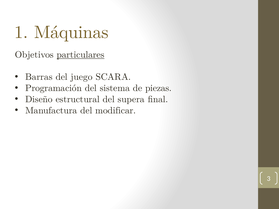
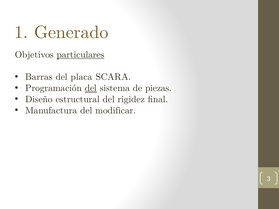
Máquinas: Máquinas -> Generado
juego: juego -> placa
del at (91, 88) underline: none -> present
supera: supera -> rigidez
